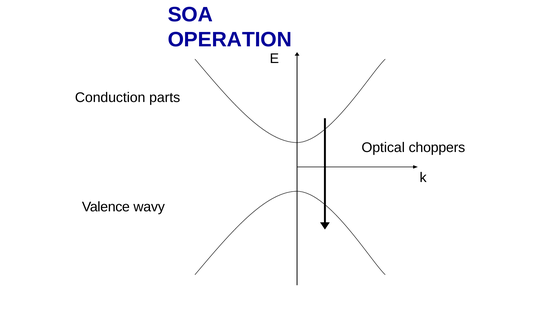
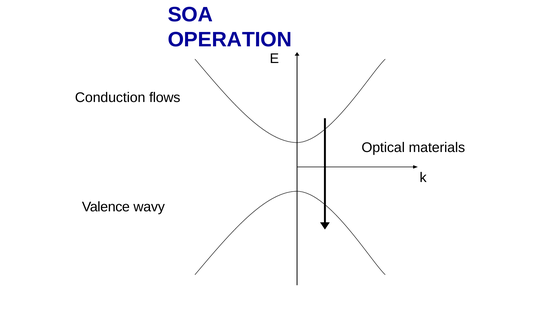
parts: parts -> flows
choppers: choppers -> materials
